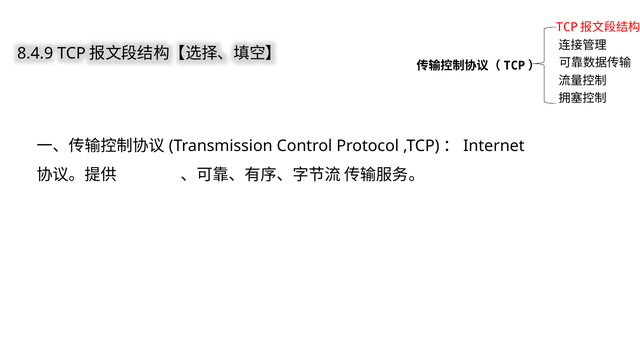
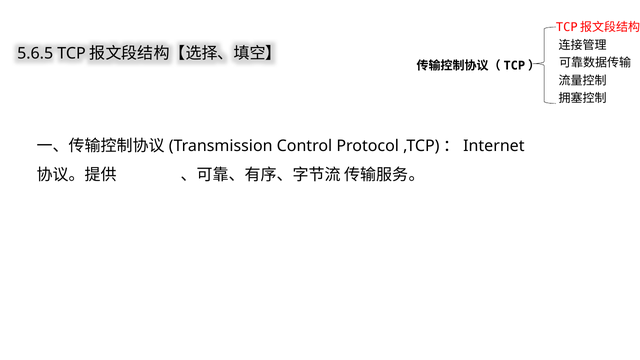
8.4.9: 8.4.9 -> 5.6.5
